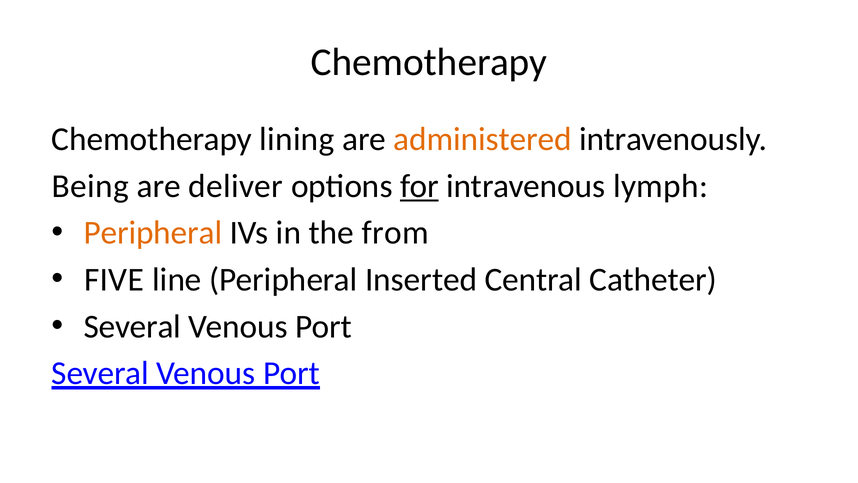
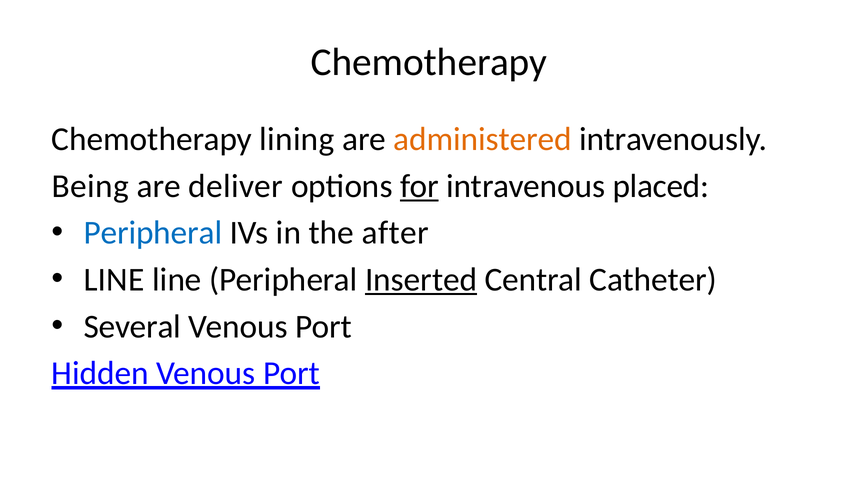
lymph: lymph -> placed
Peripheral at (153, 233) colour: orange -> blue
from: from -> after
FIVE at (114, 280): FIVE -> LINE
Inserted underline: none -> present
Several at (100, 373): Several -> Hidden
